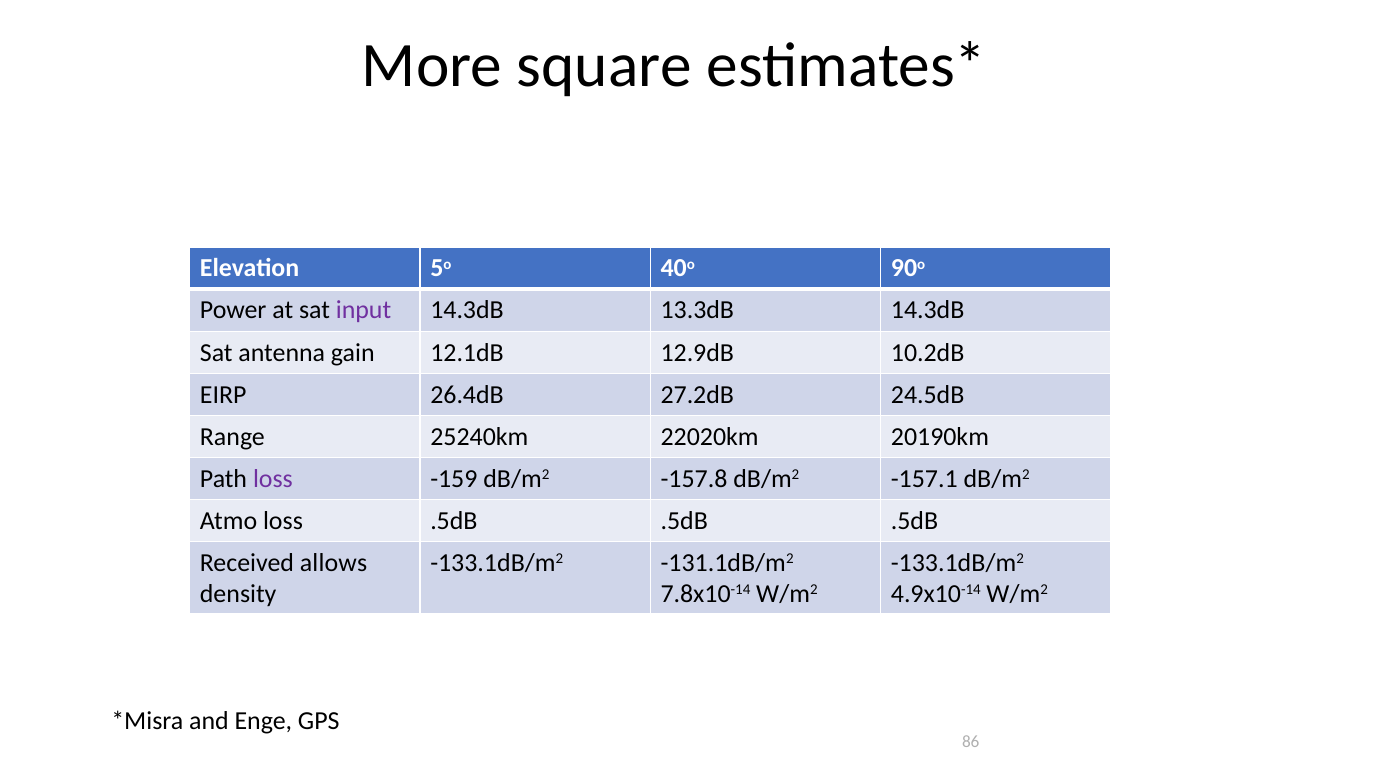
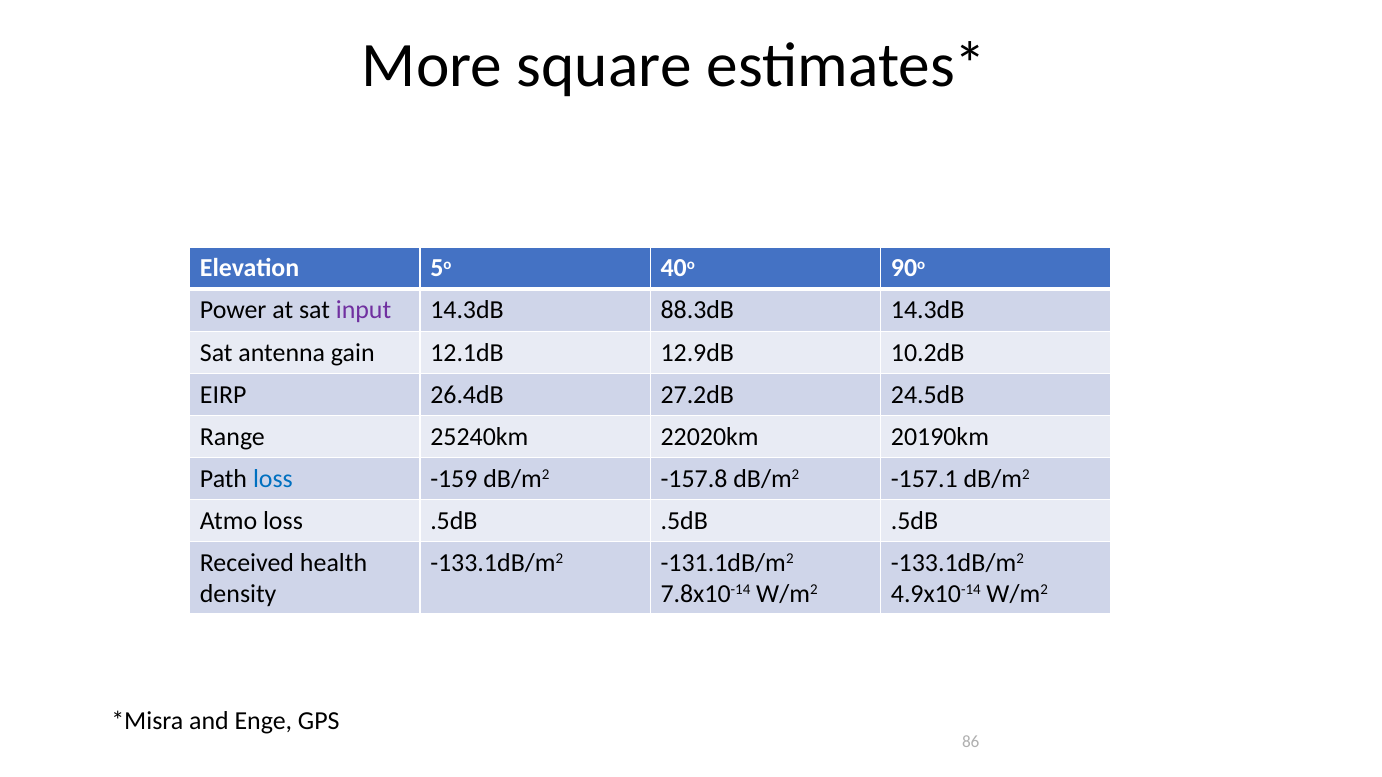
13.3dB: 13.3dB -> 88.3dB
loss at (273, 479) colour: purple -> blue
allows: allows -> health
